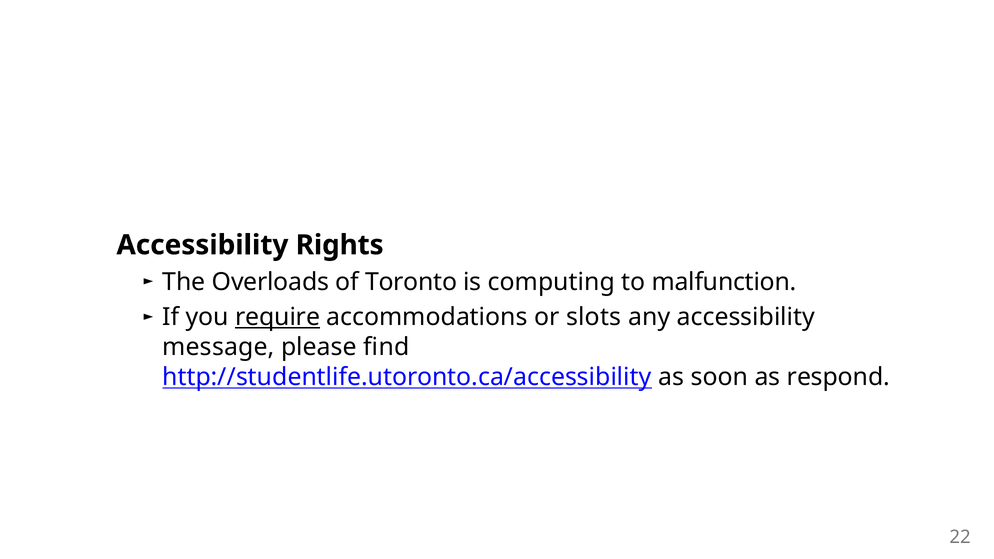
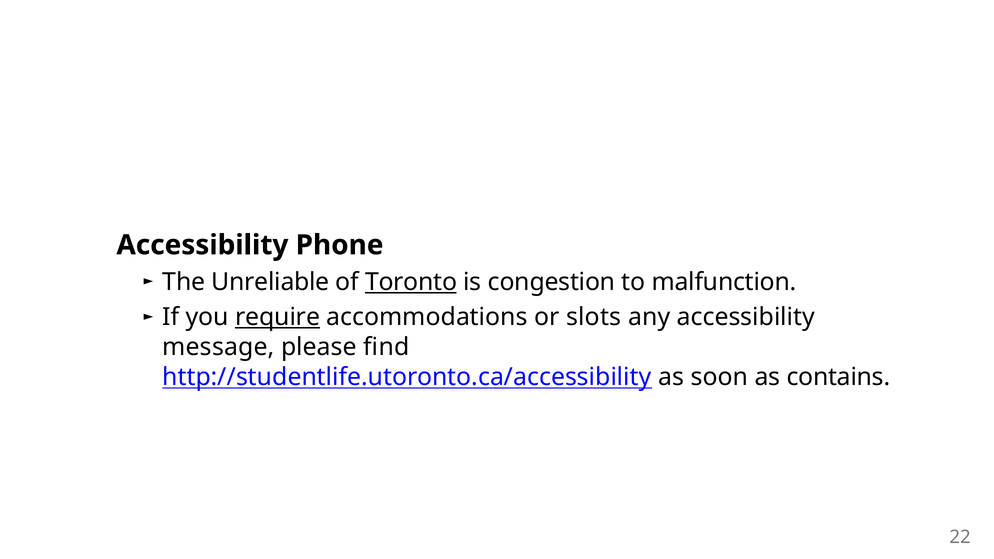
Rights: Rights -> Phone
Overloads: Overloads -> Unreliable
Toronto underline: none -> present
computing: computing -> congestion
respond: respond -> contains
